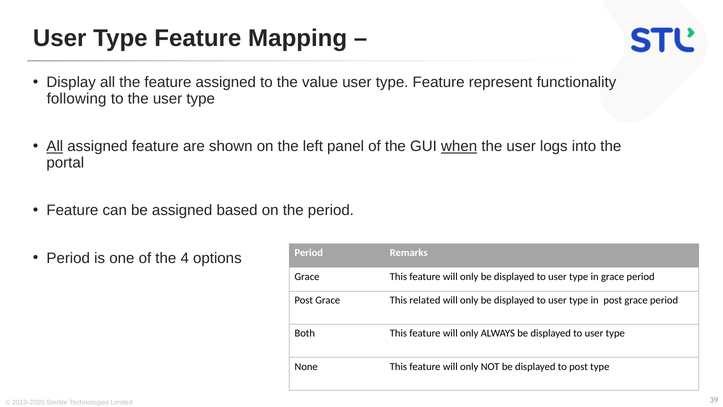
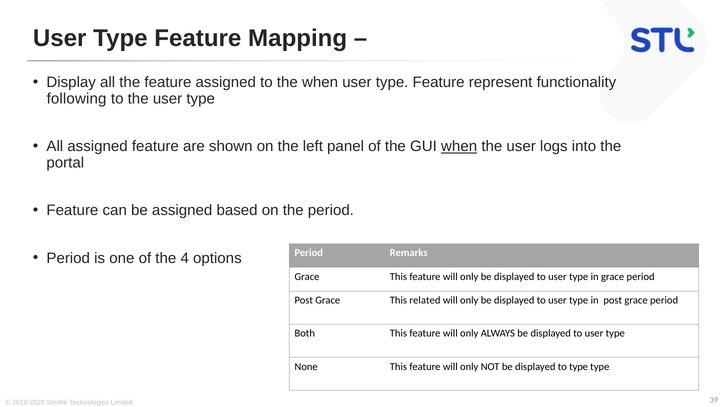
the value: value -> when
All at (55, 146) underline: present -> none
to post: post -> type
